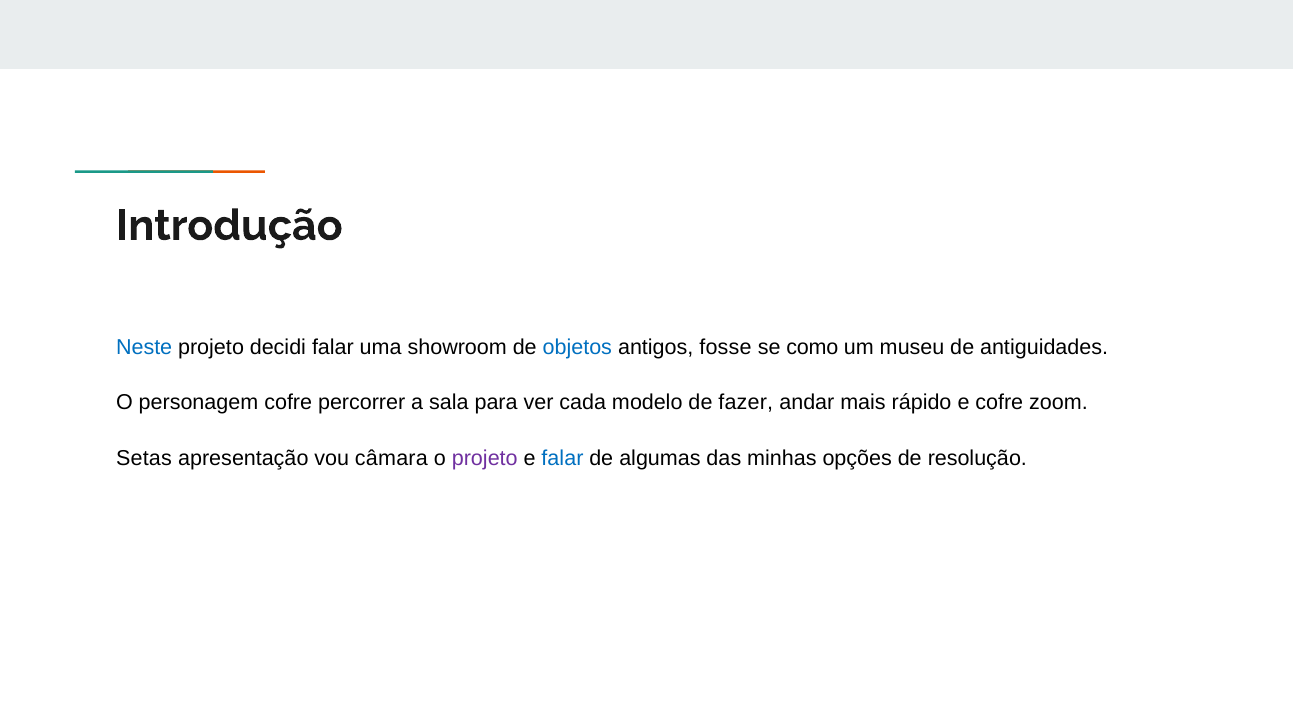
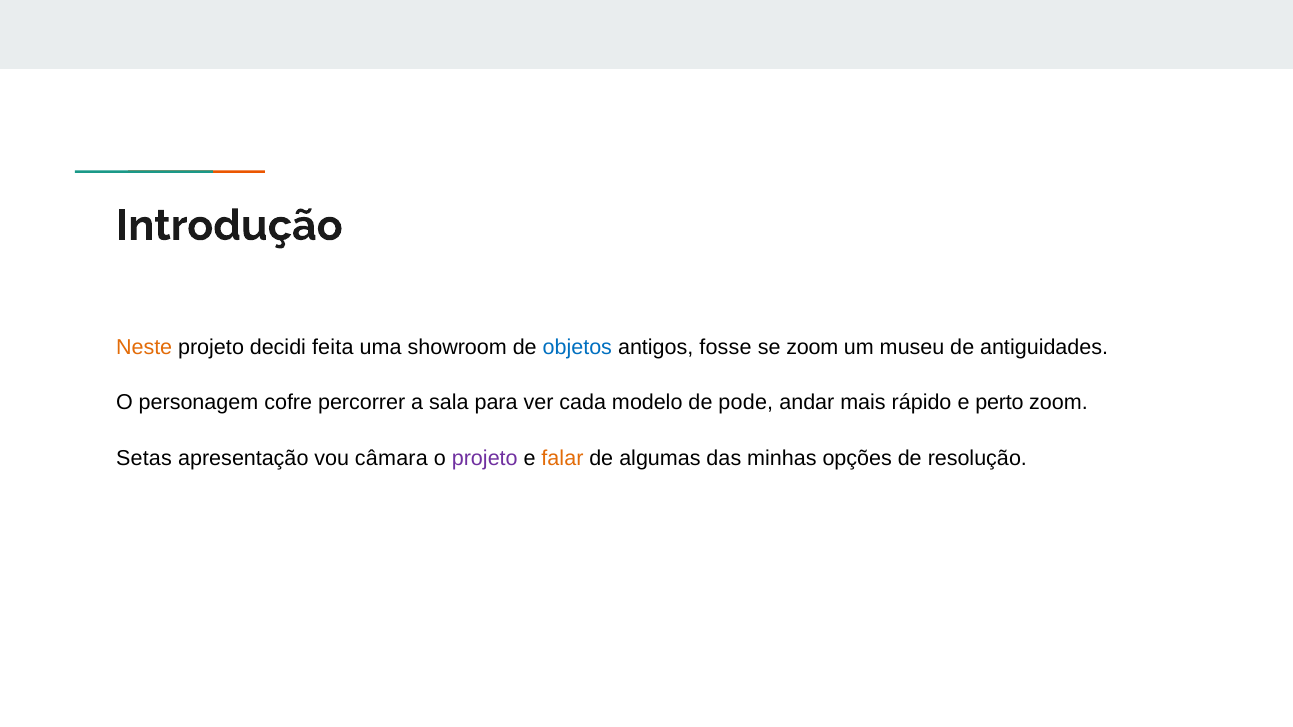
Neste colour: blue -> orange
decidi falar: falar -> feita
se como: como -> zoom
fazer: fazer -> pode
e cofre: cofre -> perto
falar at (562, 458) colour: blue -> orange
